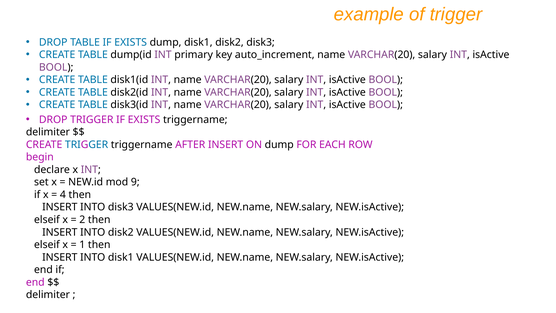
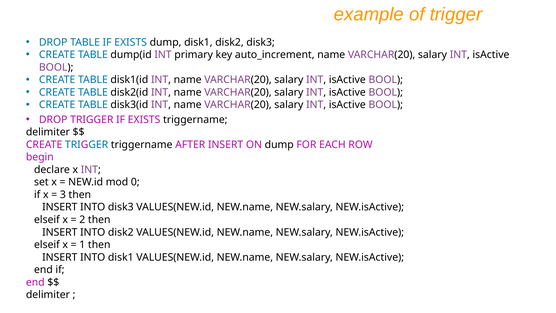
9: 9 -> 0
4: 4 -> 3
